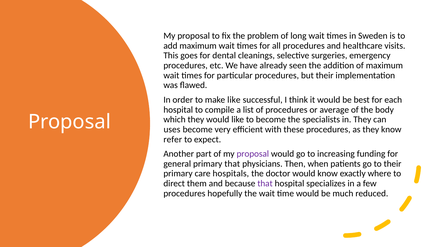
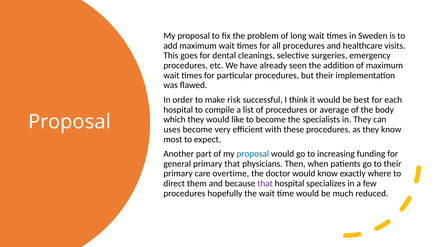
make like: like -> risk
refer: refer -> most
proposal at (253, 154) colour: purple -> blue
hospitals: hospitals -> overtime
